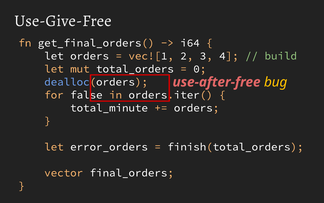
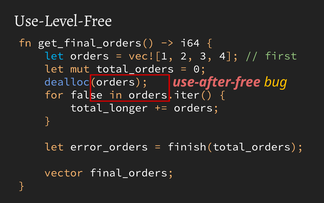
Use-Give-Free: Use-Give-Free -> Use-Level-Free
let at (54, 56) colour: white -> light blue
build: build -> first
total_minute: total_minute -> total_longer
